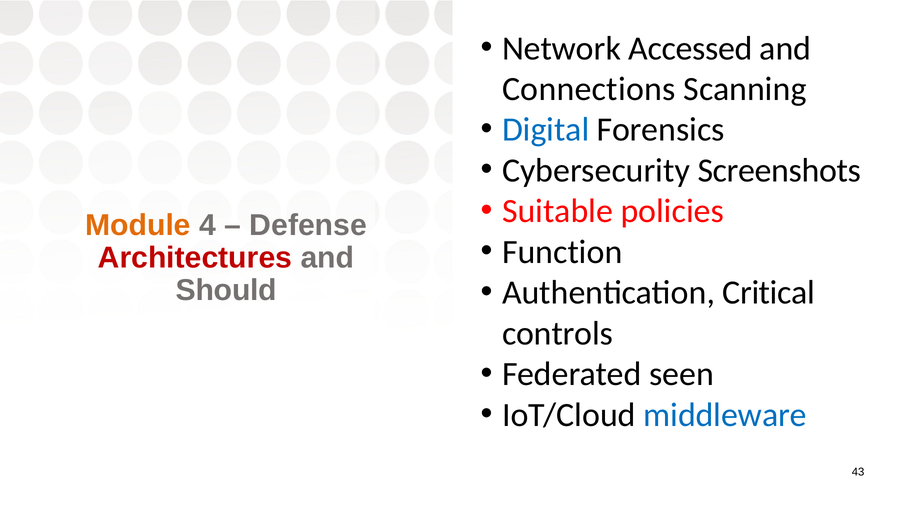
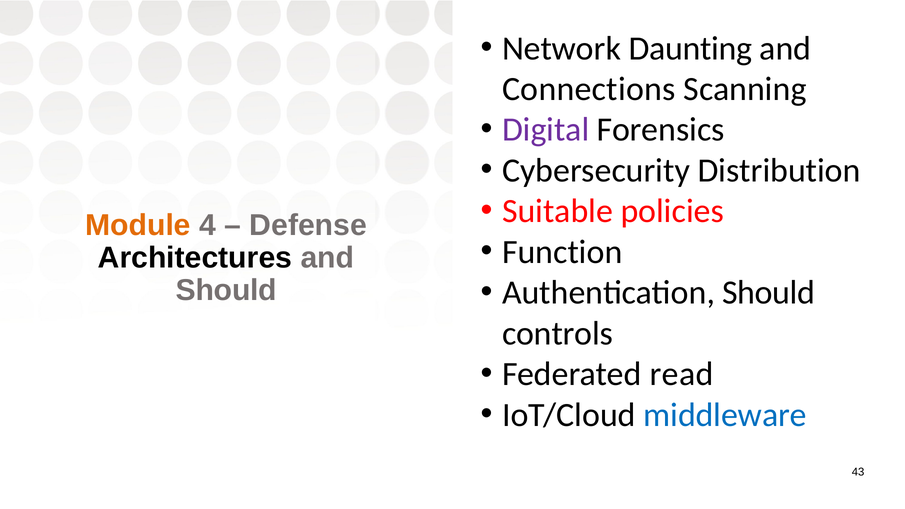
Accessed: Accessed -> Daunting
Digital colour: blue -> purple
Screenshots: Screenshots -> Distribution
Architectures colour: red -> black
Authentication Critical: Critical -> Should
seen: seen -> read
